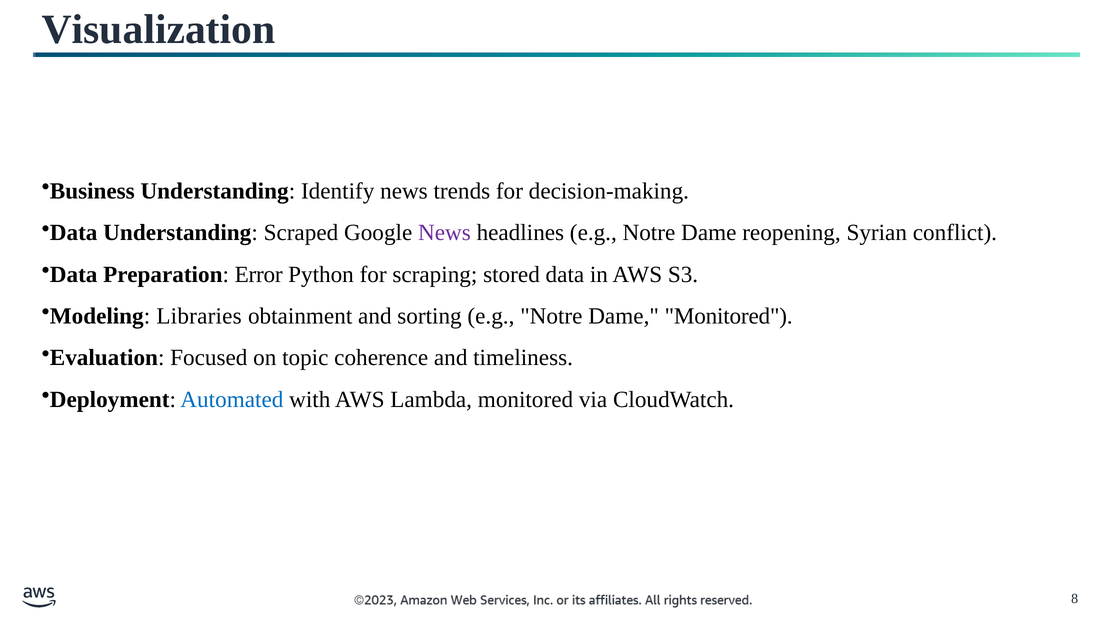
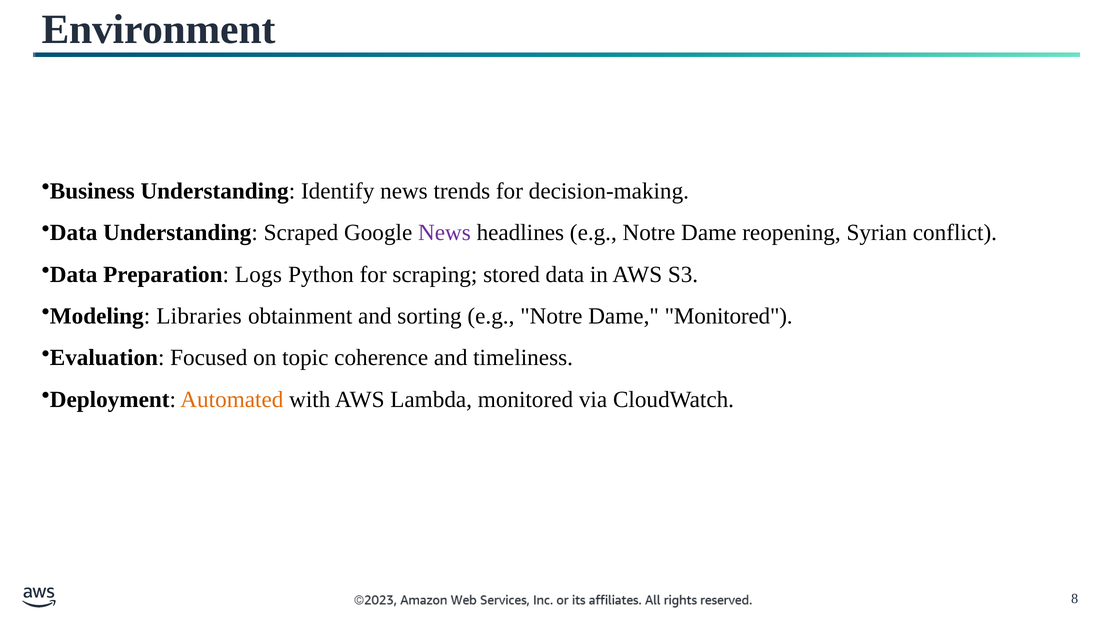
Visualization: Visualization -> Environment
Error: Error -> Logs
Automated colour: blue -> orange
